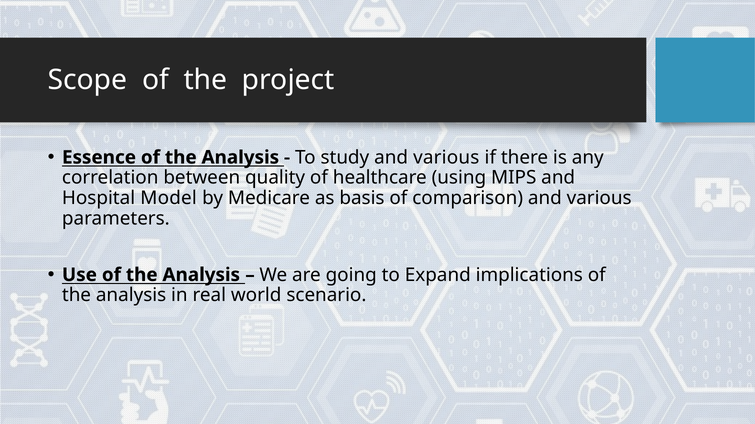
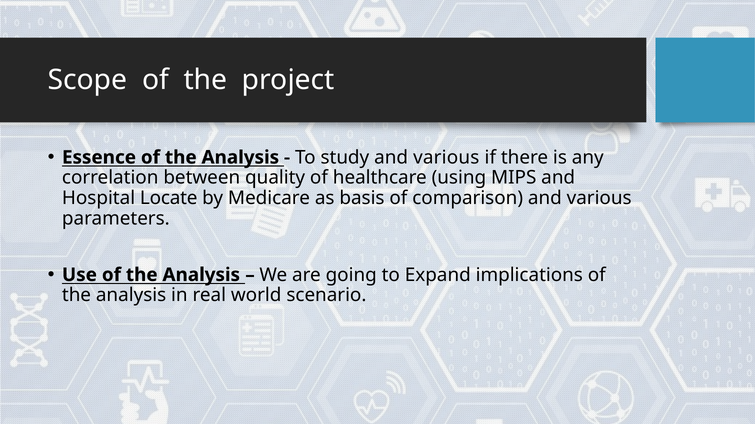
Model: Model -> Locate
